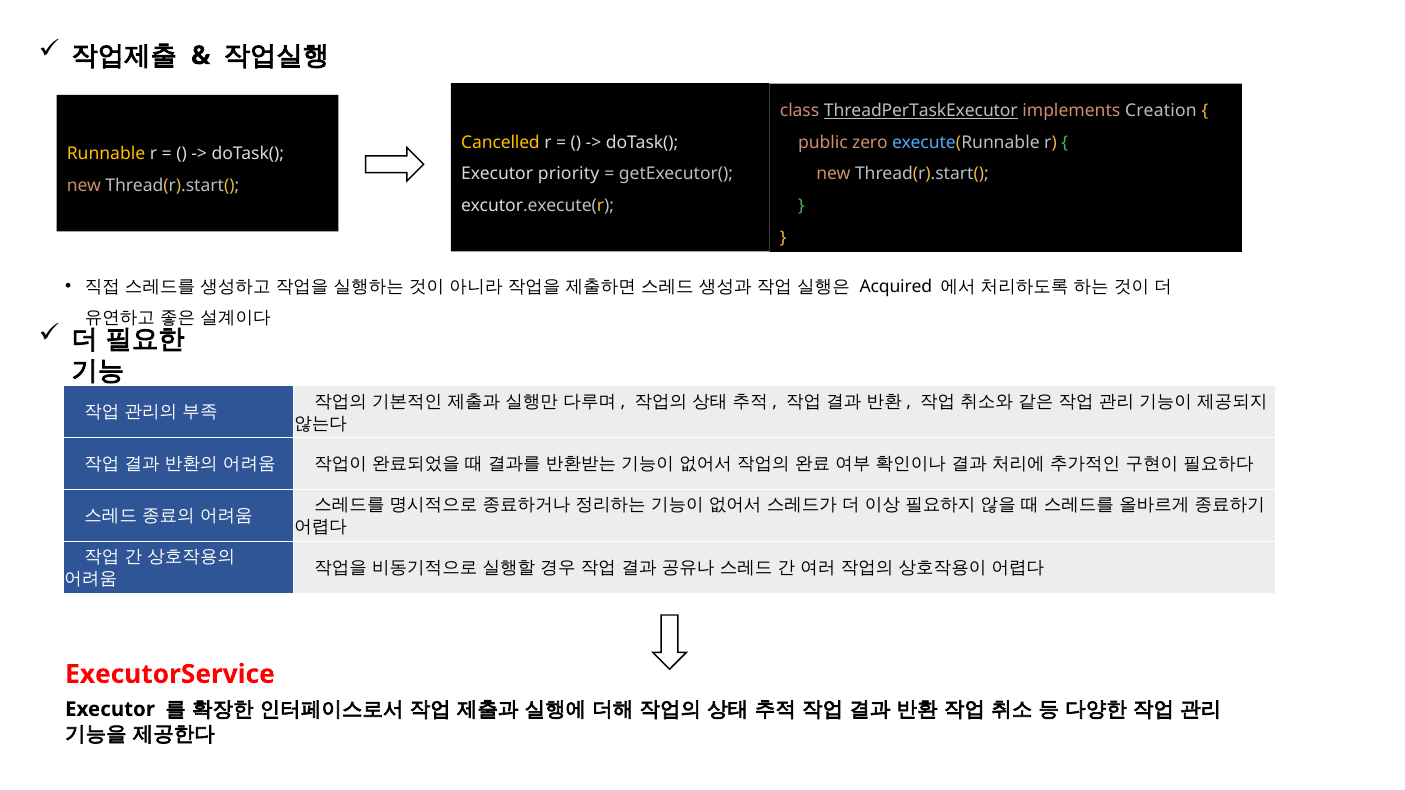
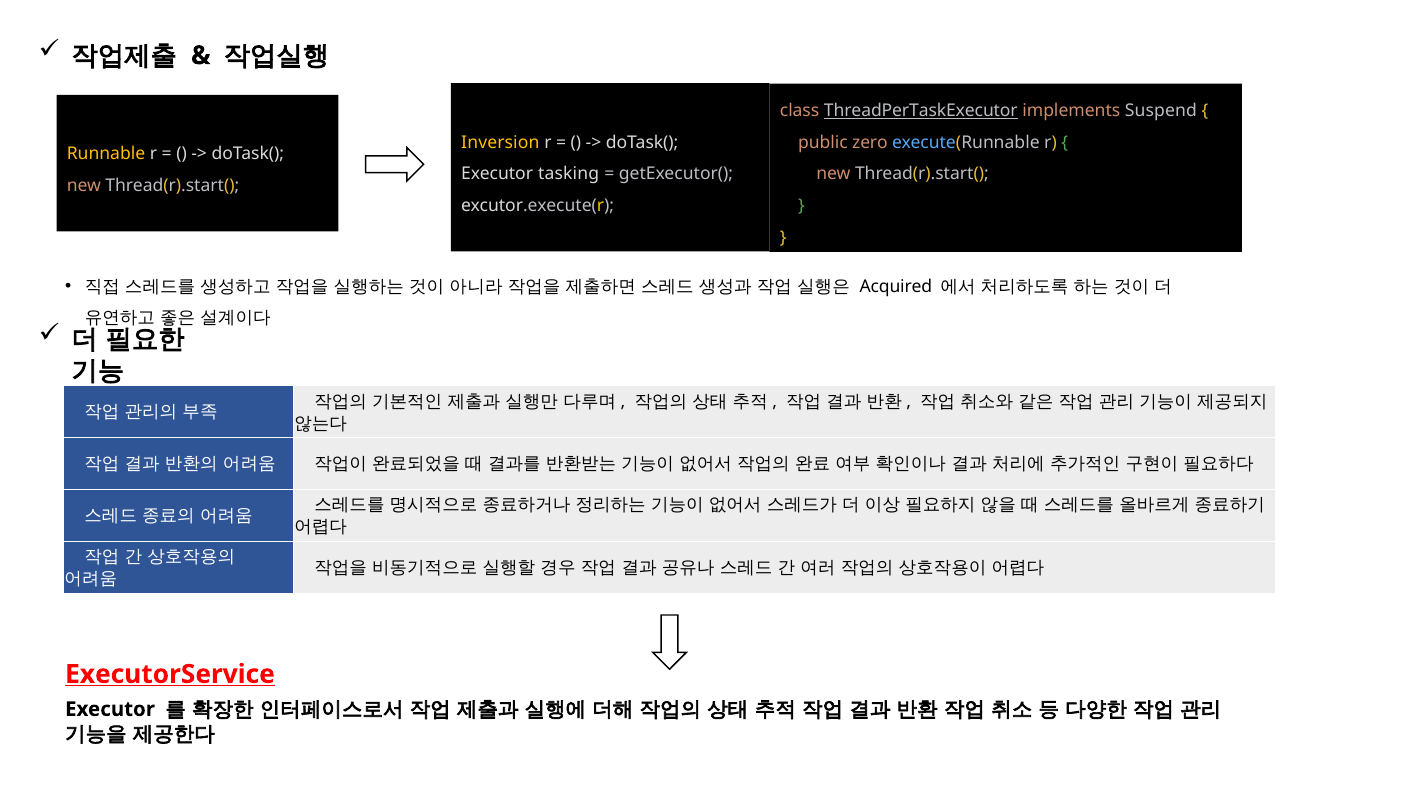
Creation: Creation -> Suspend
Cancelled: Cancelled -> Inversion
priority: priority -> tasking
ExecutorService underline: none -> present
